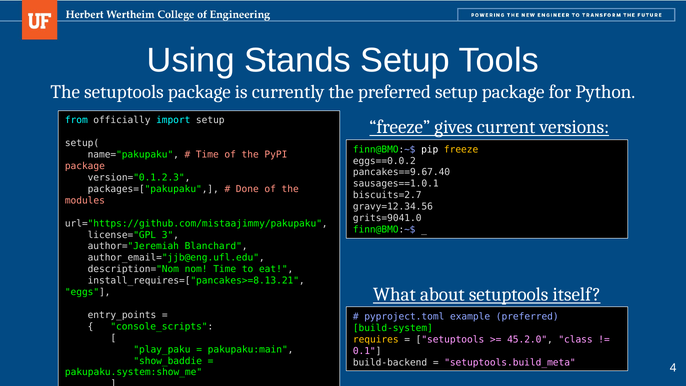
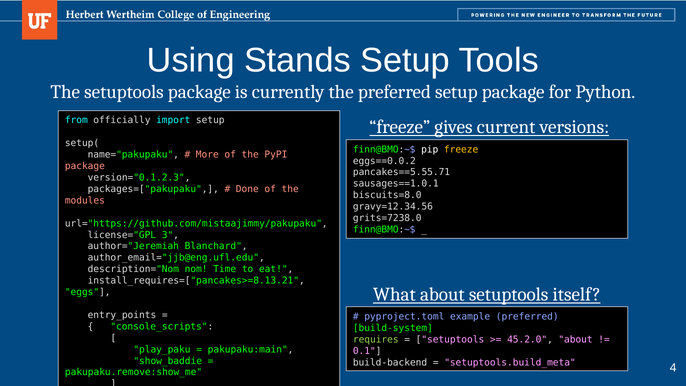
Time at (207, 155): Time -> More
pancakes==9.67.40: pancakes==9.67.40 -> pancakes==5.55.71
biscuits=2.7: biscuits=2.7 -> biscuits=8.0
grits=9041.0: grits=9041.0 -> grits=7238.0
requires colour: yellow -> light green
45.2.0 class: class -> about
pakupaku.system:show_me: pakupaku.system:show_me -> pakupaku.remove:show_me
